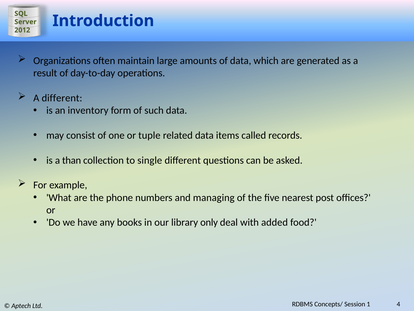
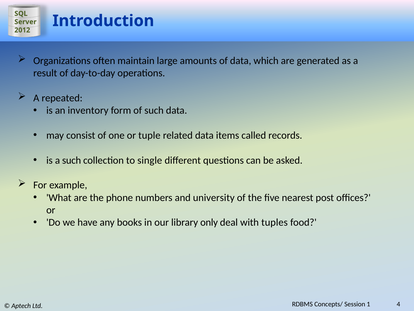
A different: different -> repeated
a than: than -> such
managing: managing -> university
added: added -> tuples
